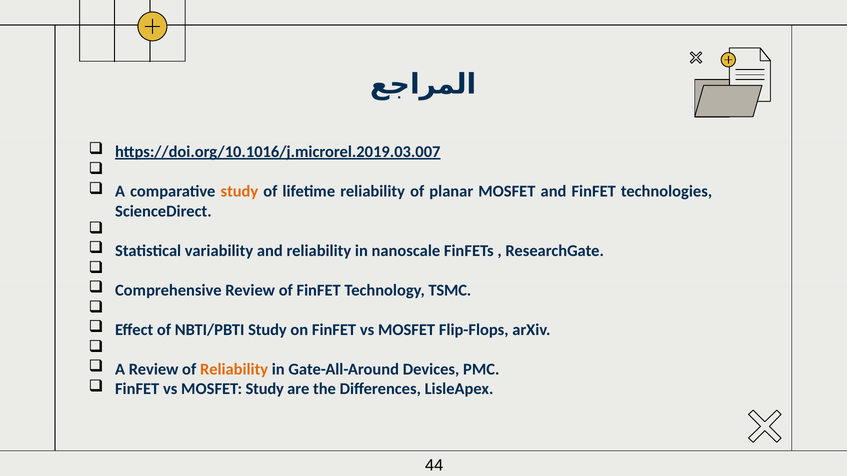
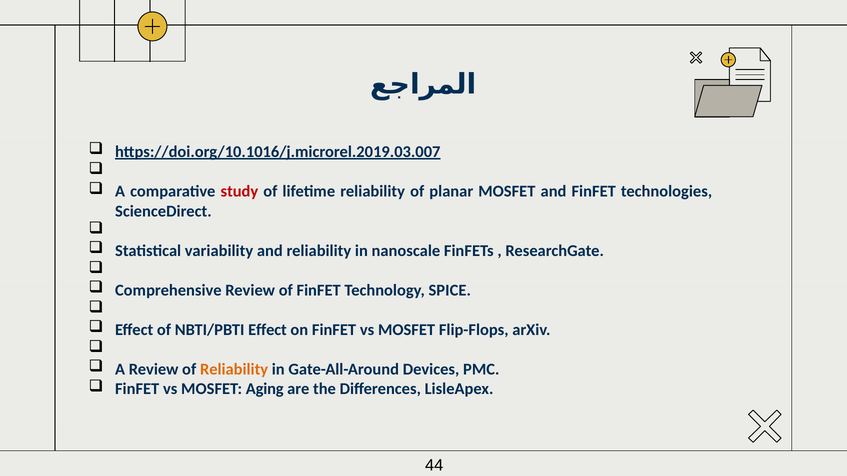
study at (239, 192) colour: orange -> red
TSMC: TSMC -> SPICE
NBTI/PBTI Study: Study -> Effect
MOSFET Study: Study -> Aging
